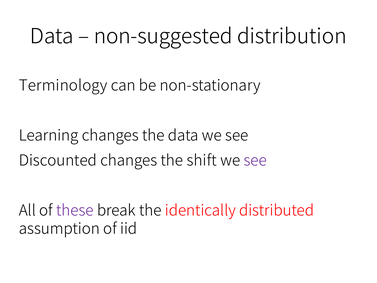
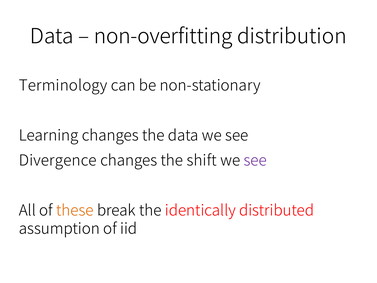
non-suggested: non-suggested -> non-overfitting
Discounted: Discounted -> Divergence
these colour: purple -> orange
